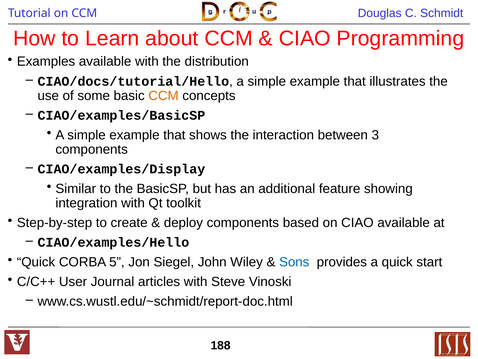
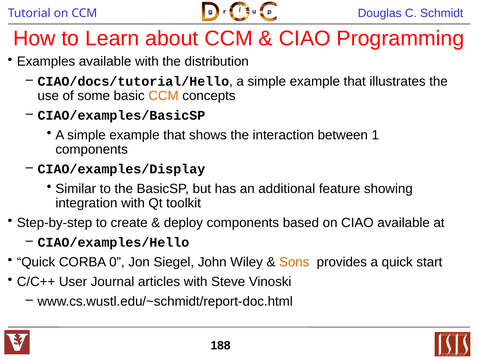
3: 3 -> 1
5: 5 -> 0
Sons colour: blue -> orange
